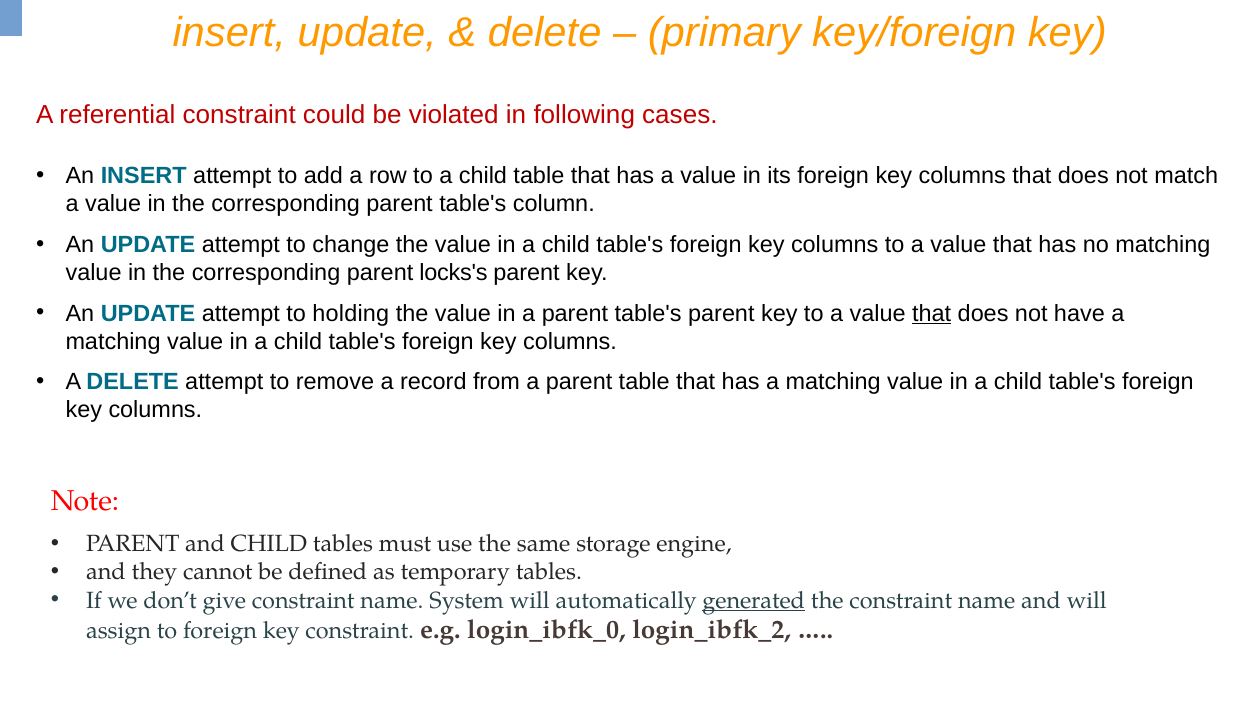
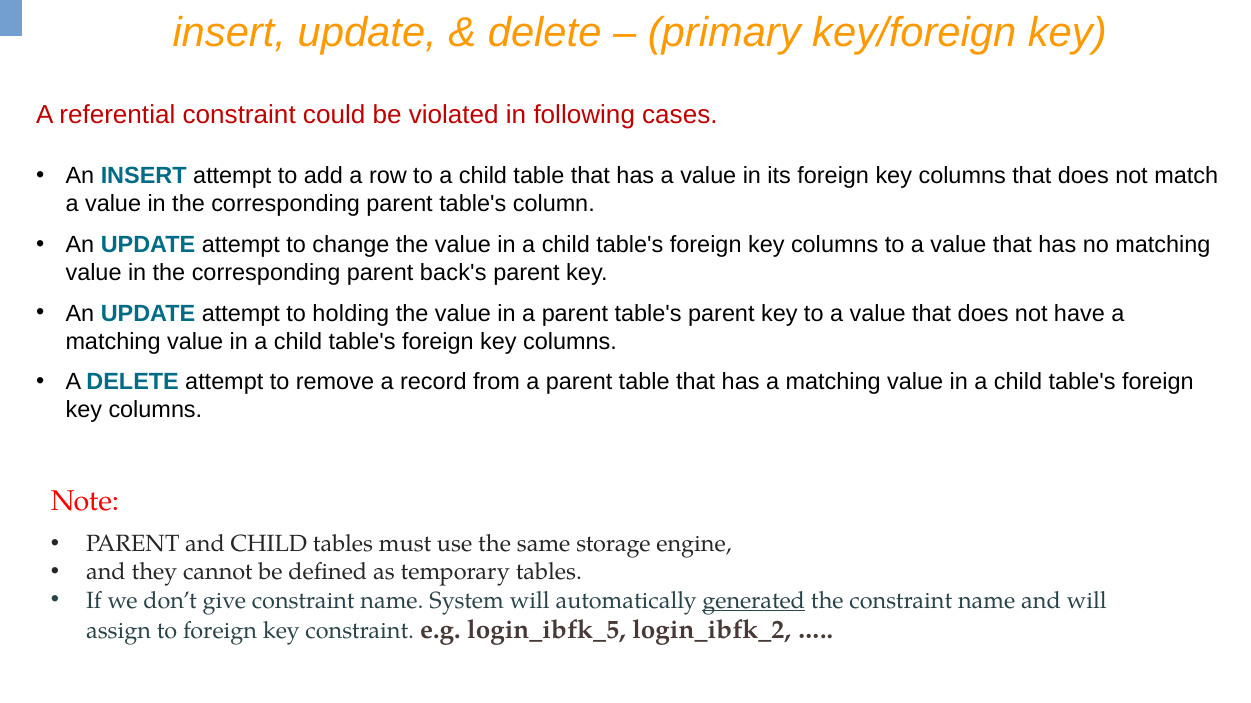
locks's: locks's -> back's
that at (932, 314) underline: present -> none
login_ibfk_0: login_ibfk_0 -> login_ibfk_5
